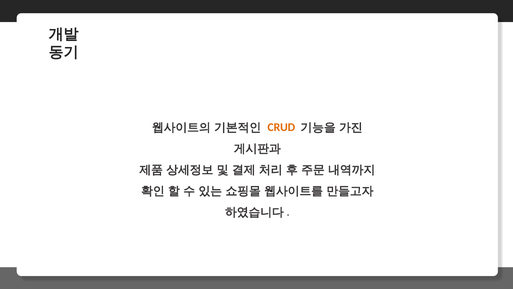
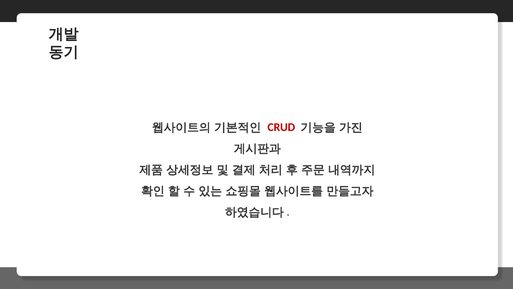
CRUD colour: orange -> red
